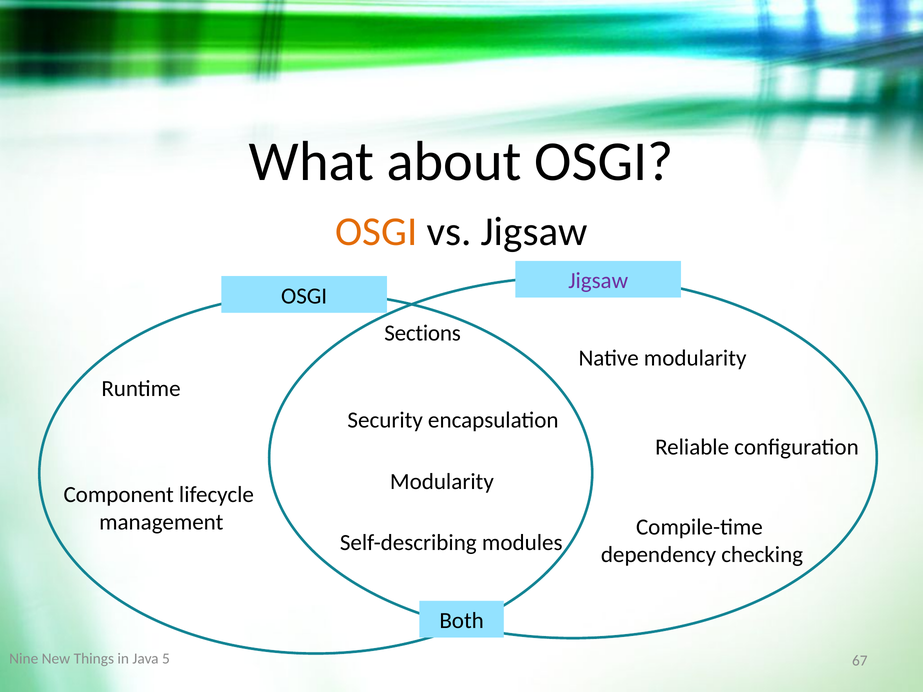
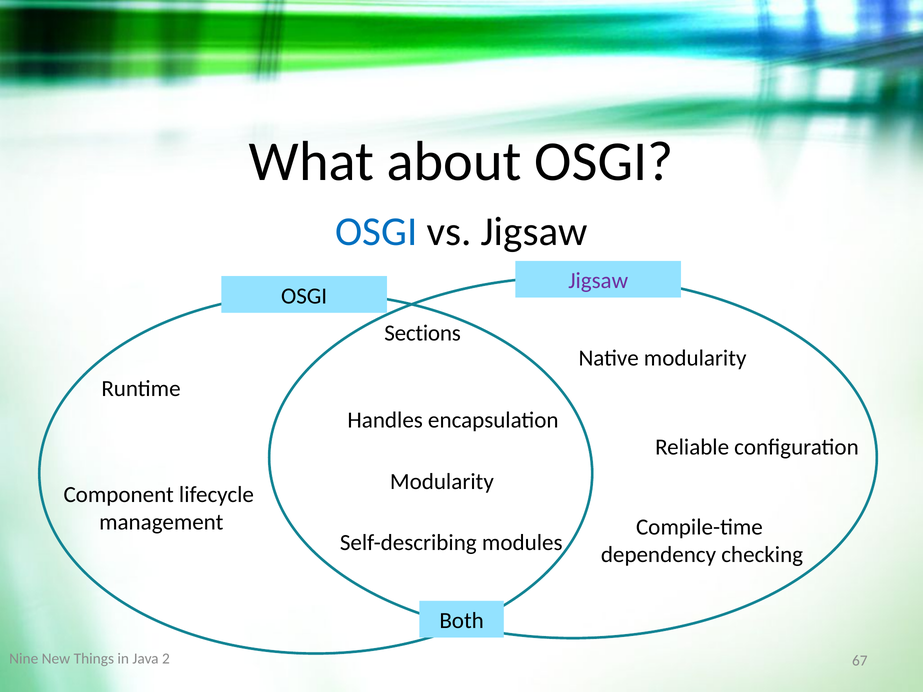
OSGI at (376, 232) colour: orange -> blue
Security: Security -> Handles
5: 5 -> 2
